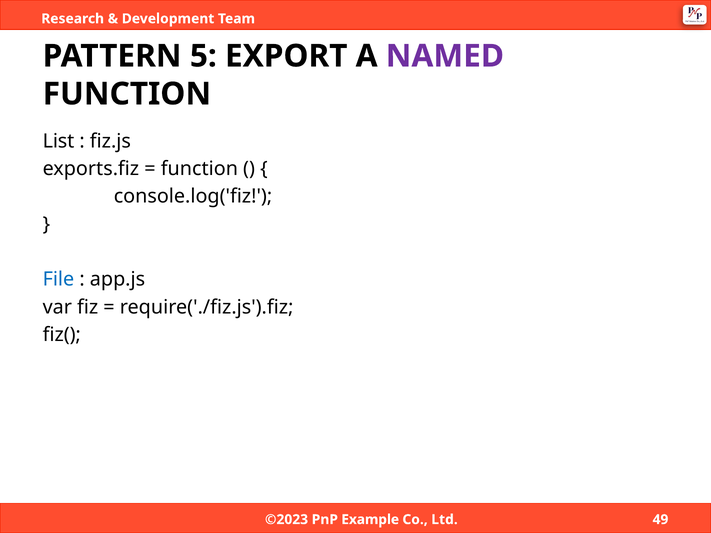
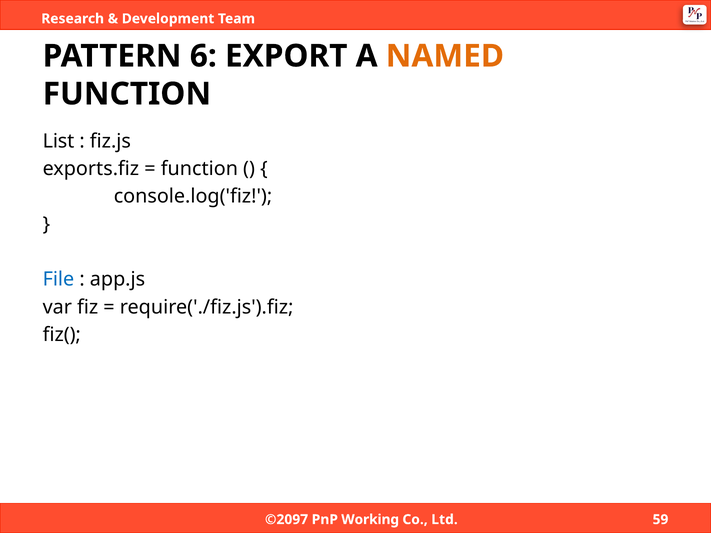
5: 5 -> 6
NAMED colour: purple -> orange
©2023: ©2023 -> ©2097
Example: Example -> Working
49: 49 -> 59
